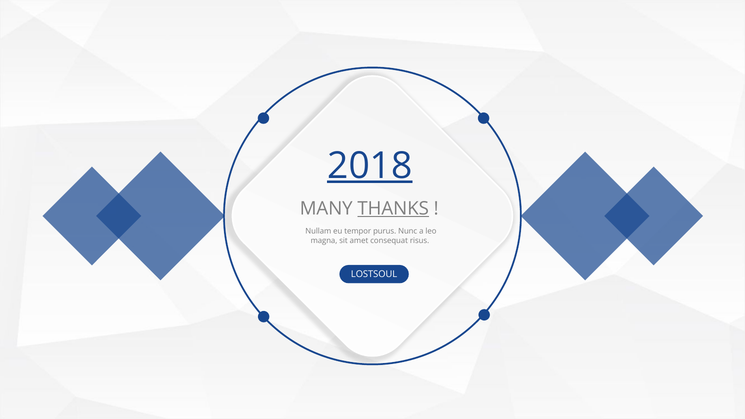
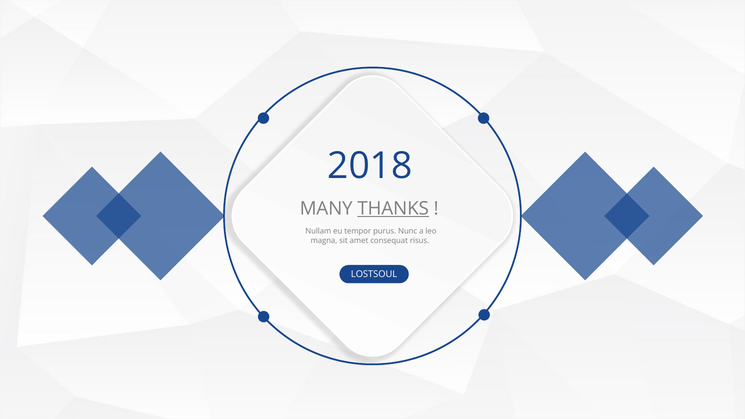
2018 underline: present -> none
